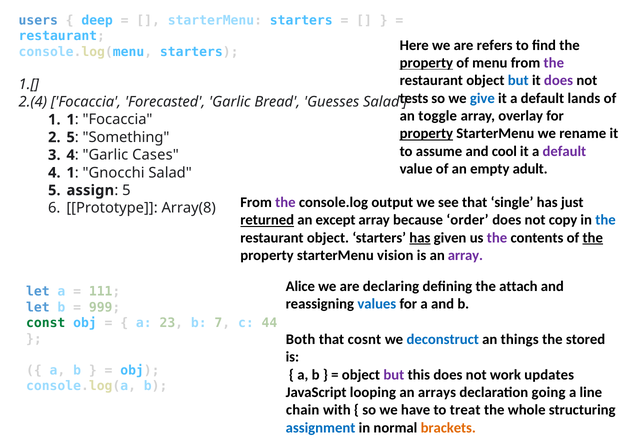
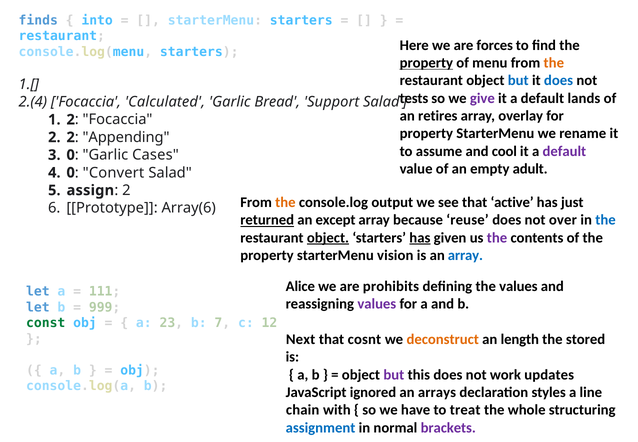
users: users -> finds
deep: deep -> into
refers: refers -> forces
the at (554, 63) colour: purple -> orange
does at (559, 81) colour: purple -> blue
give colour: blue -> purple
Forecasted: Forecasted -> Calculated
Guesses: Guesses -> Support
toggle: toggle -> retires
1 1: 1 -> 2
property at (426, 134) underline: present -> none
2 5: 5 -> 2
Something: Something -> Appending
3 4: 4 -> 0
4 1: 1 -> 0
Gnocchi: Gnocchi -> Convert
5 at (126, 190): 5 -> 2
the at (285, 202) colour: purple -> orange
single: single -> active
Array(8: Array(8 -> Array(6
order: order -> reuse
copy: copy -> over
object at (328, 238) underline: none -> present
the at (593, 238) underline: present -> none
array at (465, 255) colour: purple -> blue
declaring: declaring -> prohibits
the attach: attach -> values
values at (377, 304) colour: blue -> purple
44: 44 -> 12
Both: Both -> Next
deconstruct colour: blue -> orange
things: things -> length
looping: looping -> ignored
going: going -> styles
brackets colour: orange -> purple
